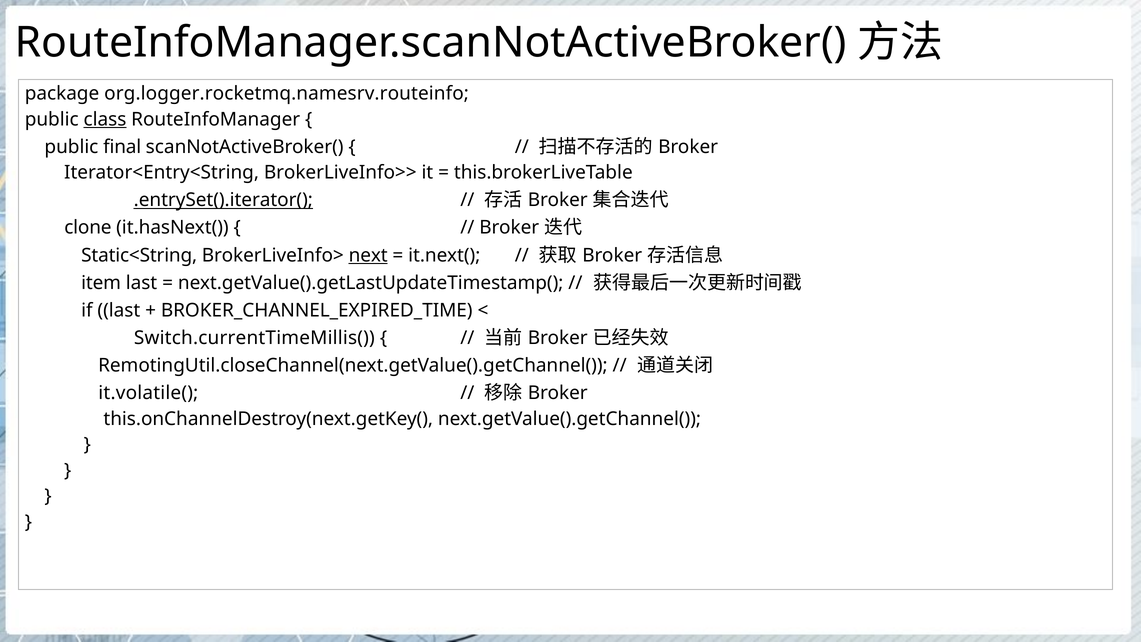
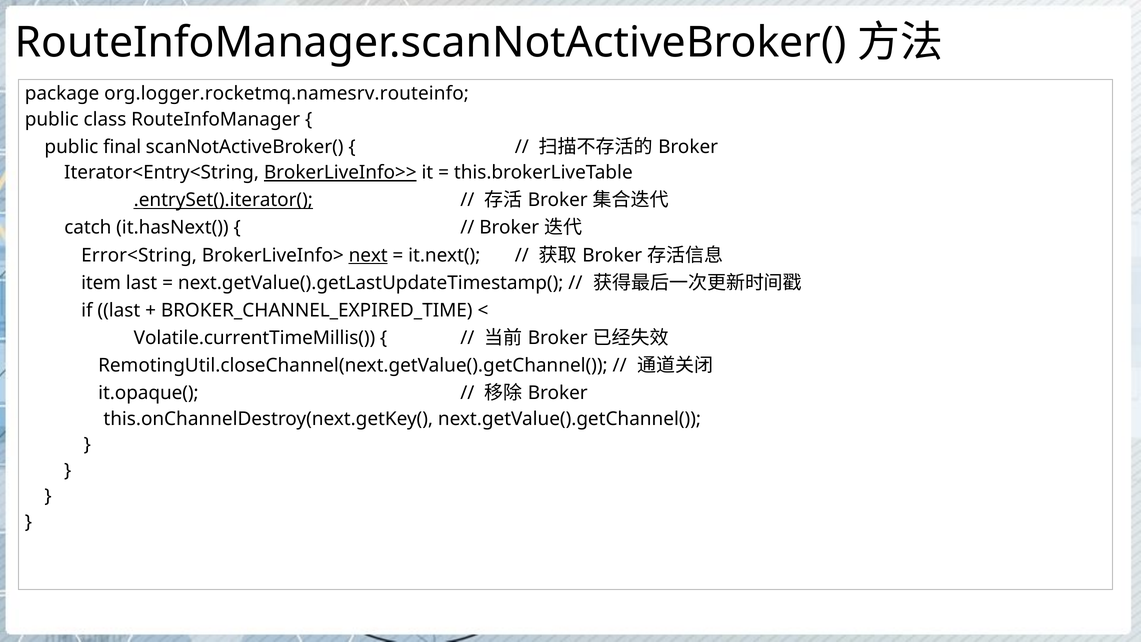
class underline: present -> none
BrokerLiveInfo>> underline: none -> present
clone: clone -> catch
Static<String: Static<String -> Error<String
Switch.currentTimeMillis(: Switch.currentTimeMillis( -> Volatile.currentTimeMillis(
it.volatile(: it.volatile( -> it.opaque(
